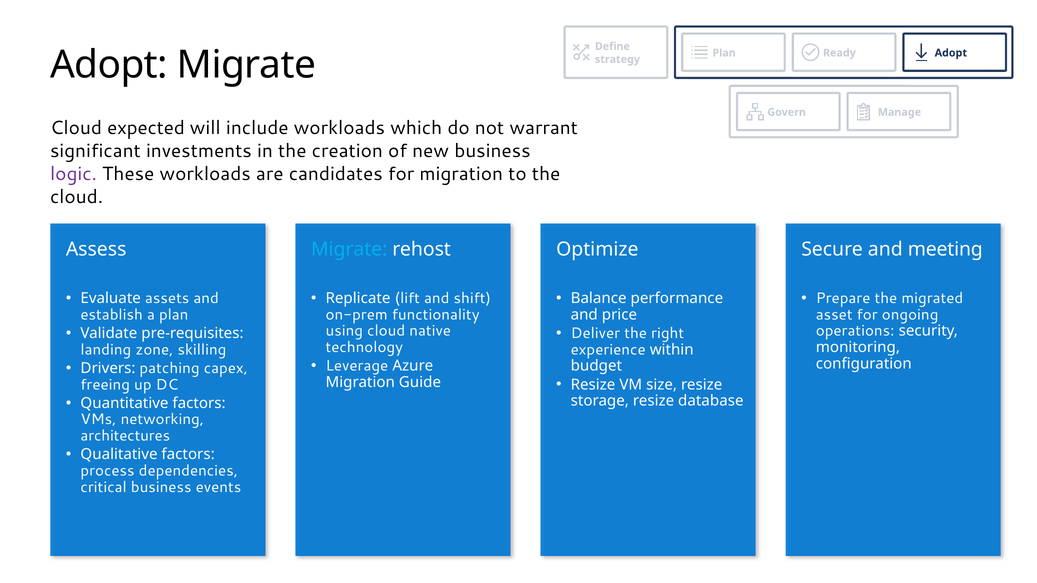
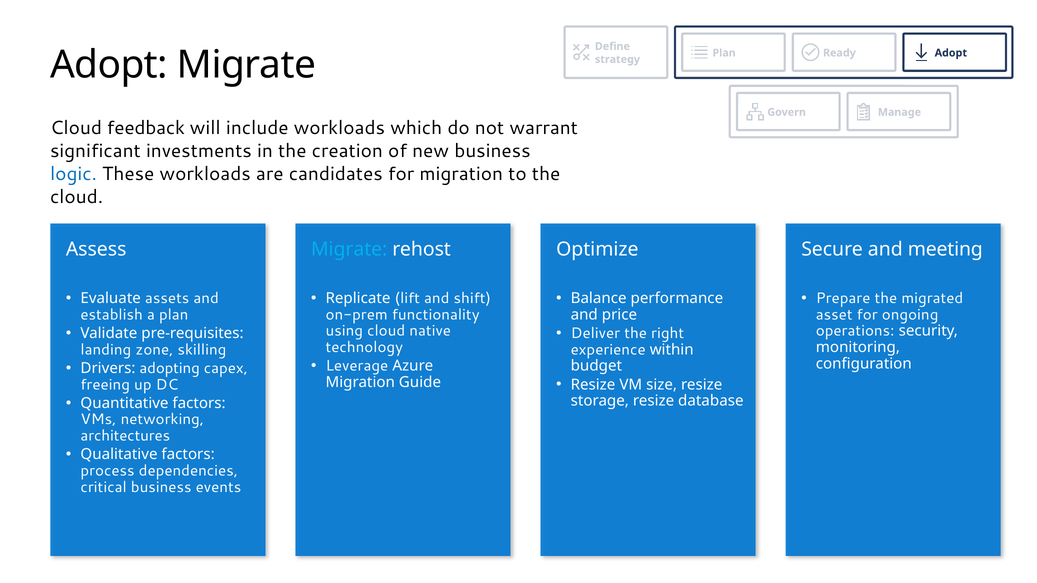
expected: expected -> feedback
logic colour: purple -> blue
patching: patching -> adopting
